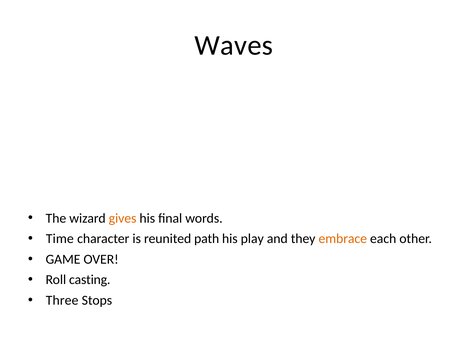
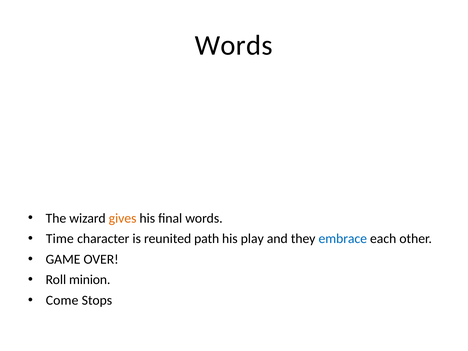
Waves at (234, 45): Waves -> Words
embrace colour: orange -> blue
casting: casting -> minion
Three: Three -> Come
